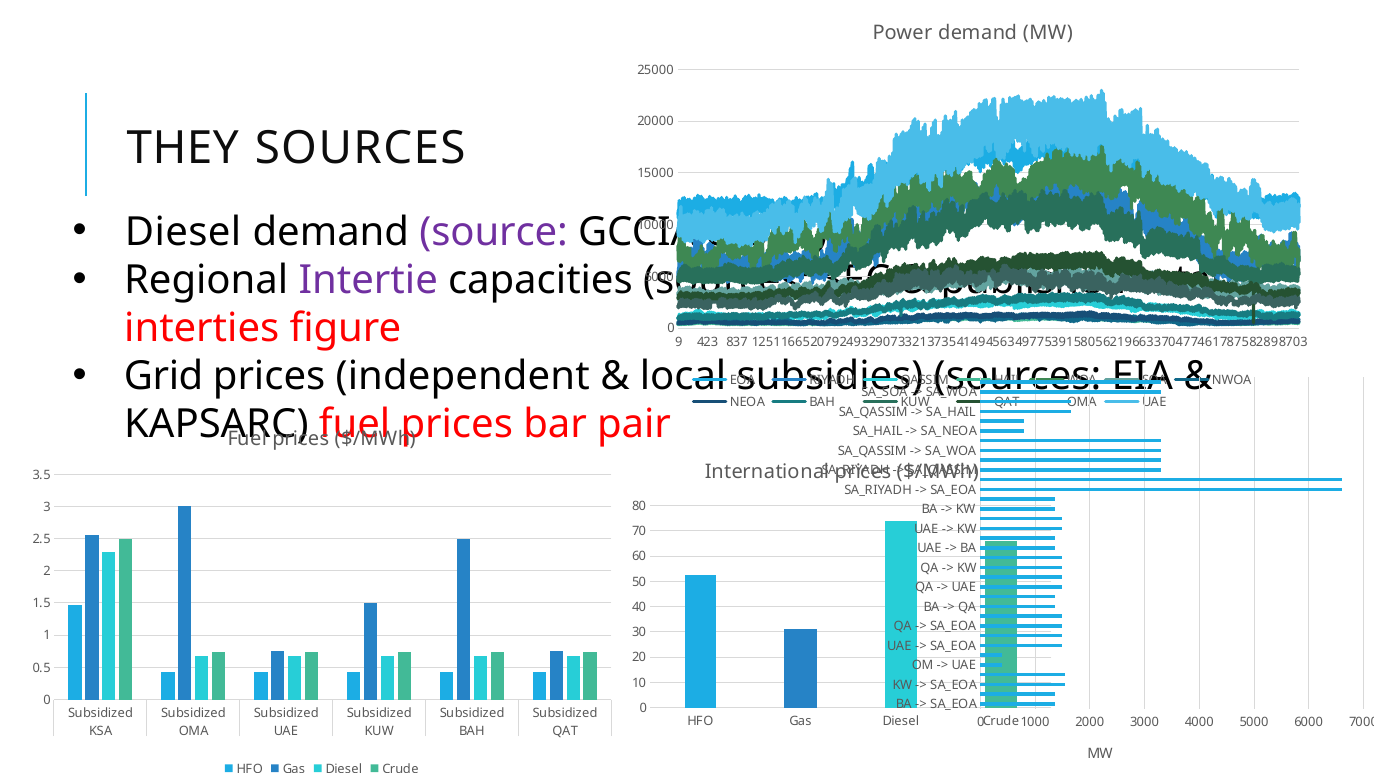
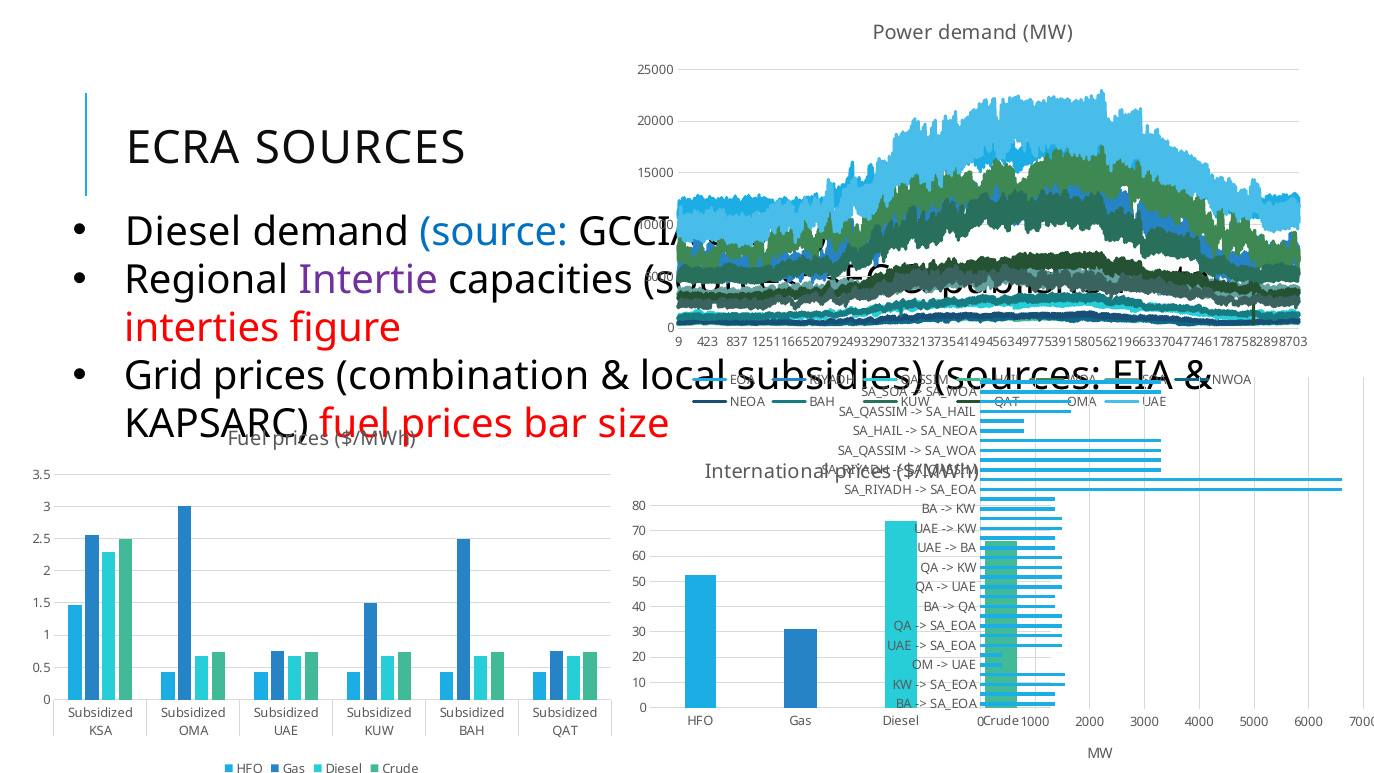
THEY: THEY -> ECRA
source colour: purple -> blue
independent: independent -> combination
pair: pair -> size
